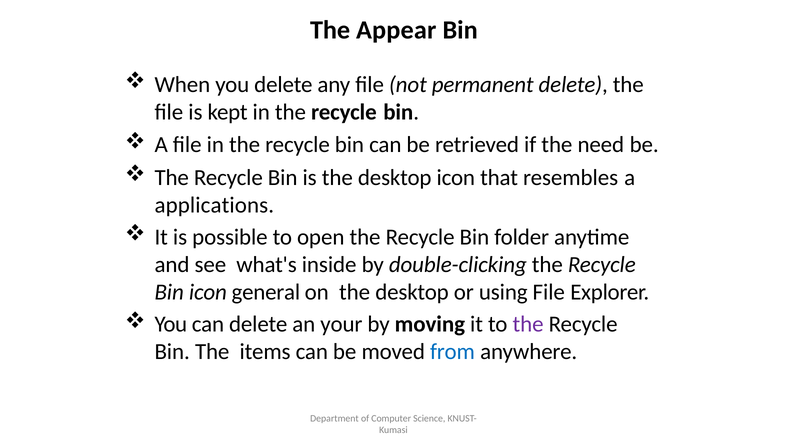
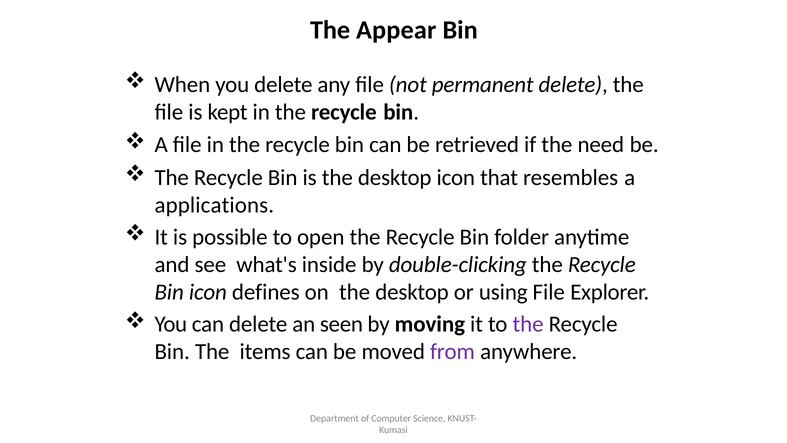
general: general -> defines
your: your -> seen
from colour: blue -> purple
